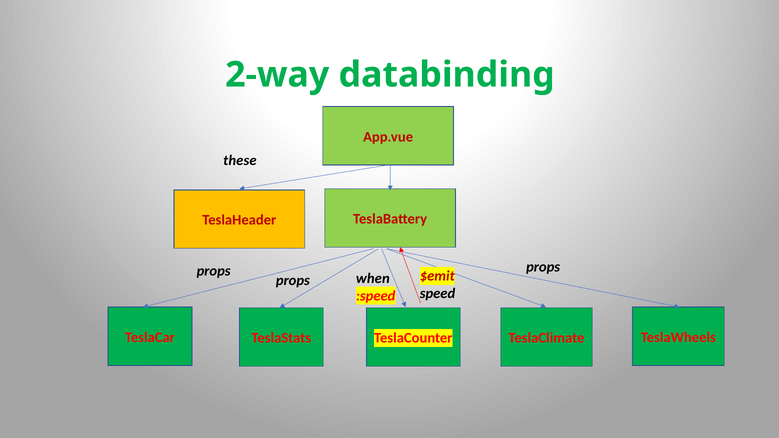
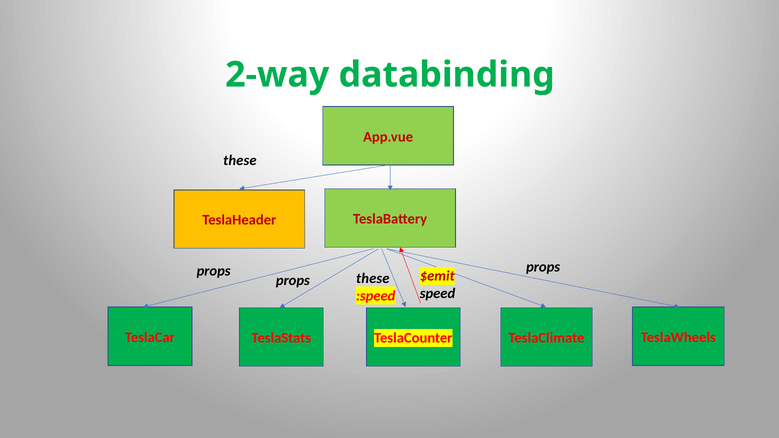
when at (373, 278): when -> these
